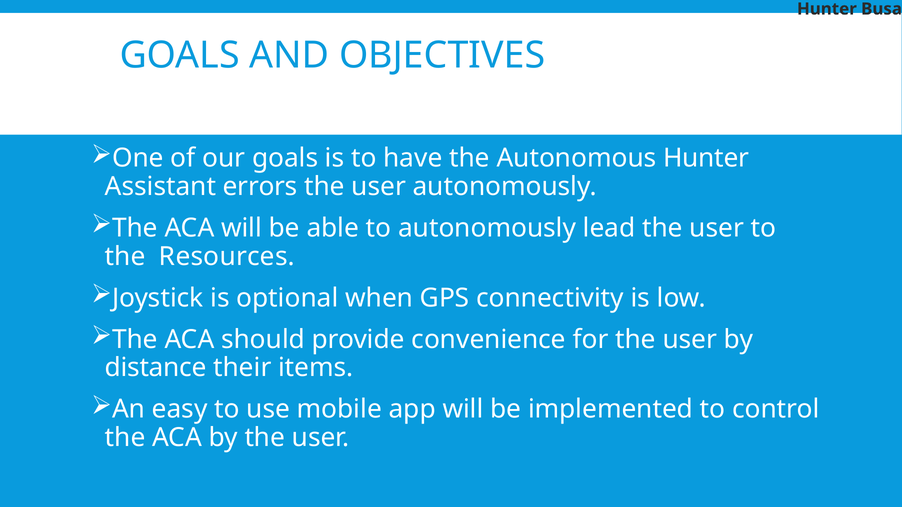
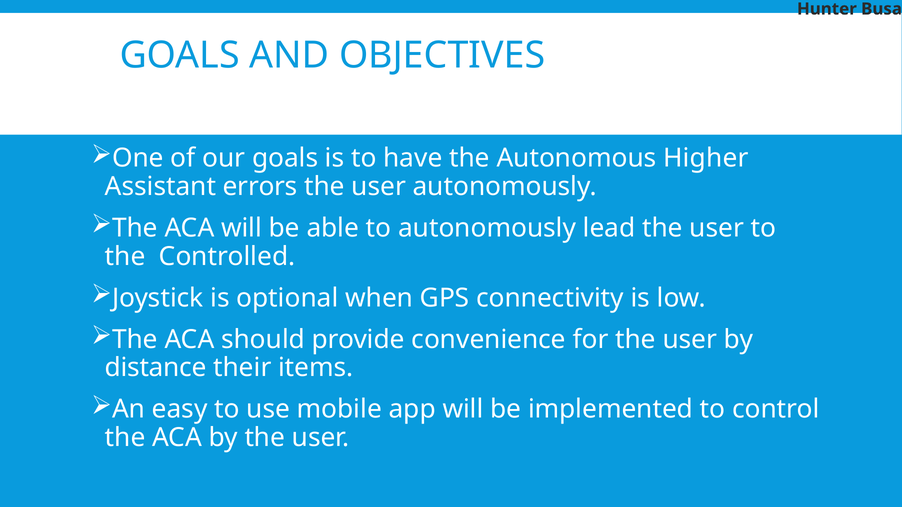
Autonomous Hunter: Hunter -> Higher
Resources: Resources -> Controlled
